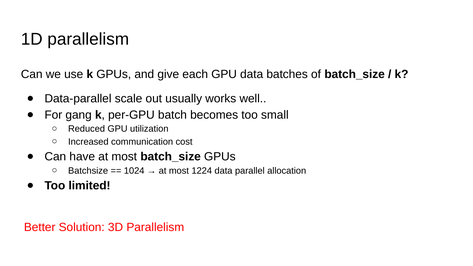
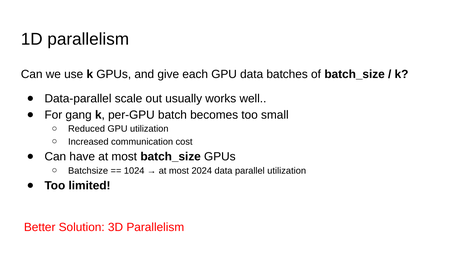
1224: 1224 -> 2024
parallel allocation: allocation -> utilization
